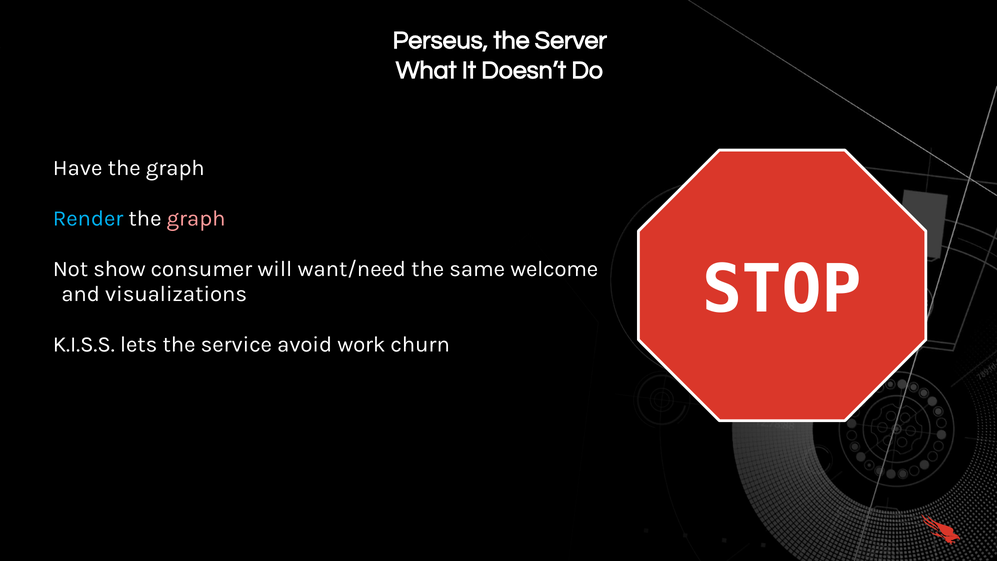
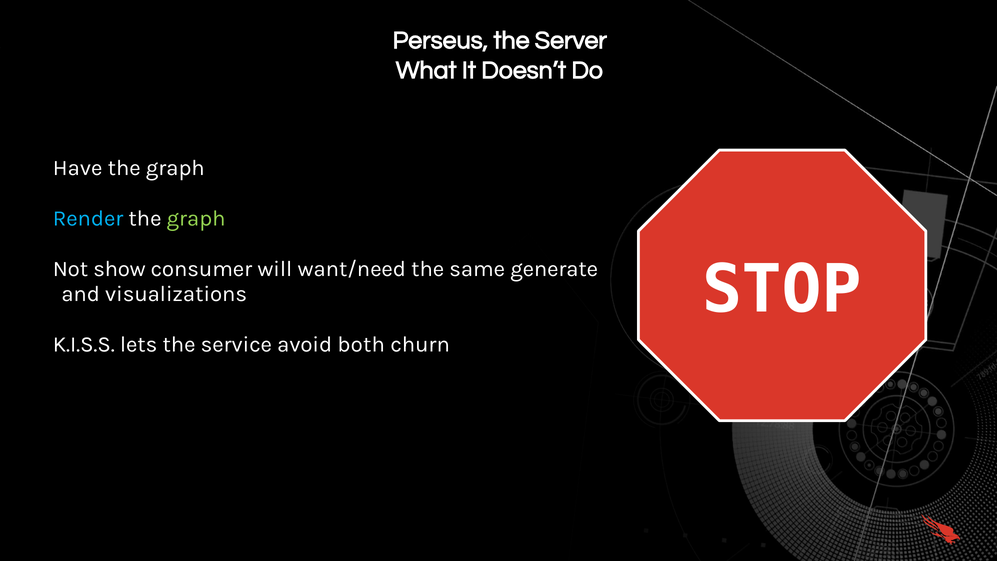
graph at (196, 218) colour: pink -> light green
welcome: welcome -> generate
work: work -> both
